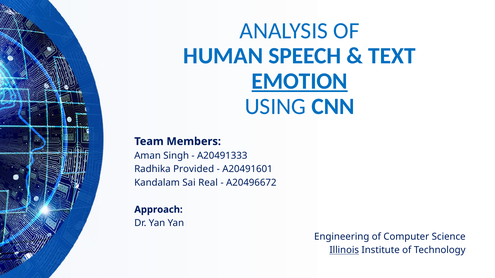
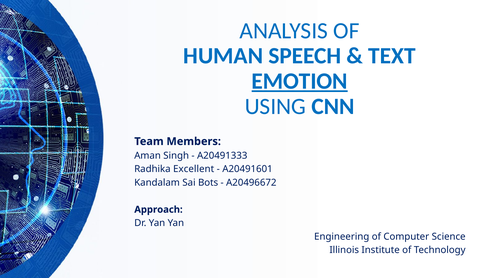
Provided: Provided -> Excellent
Real: Real -> Bots
Illinois underline: present -> none
